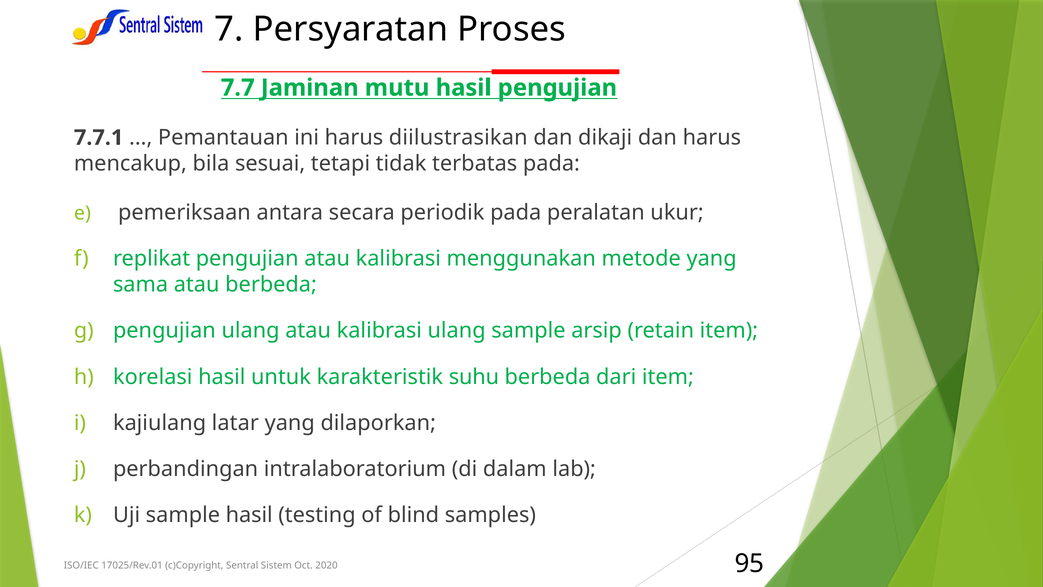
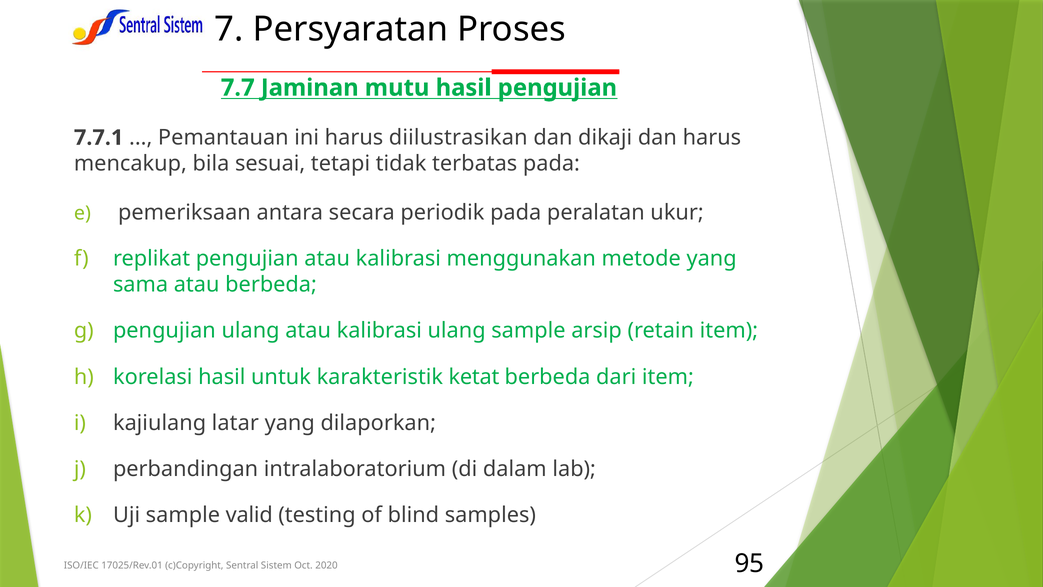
suhu: suhu -> ketat
sample hasil: hasil -> valid
